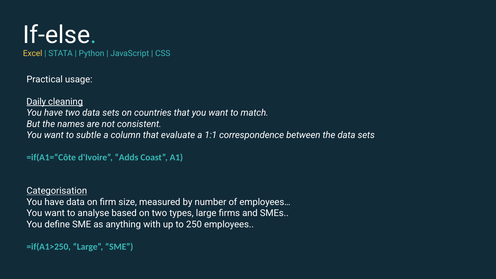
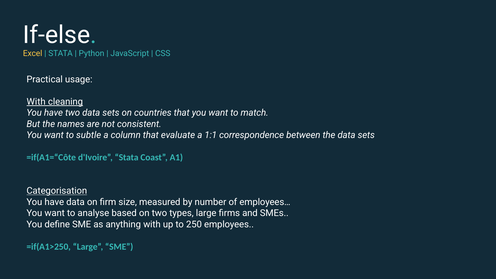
Daily at (36, 102): Daily -> With
d'Ivoire Adds: Adds -> Stata
